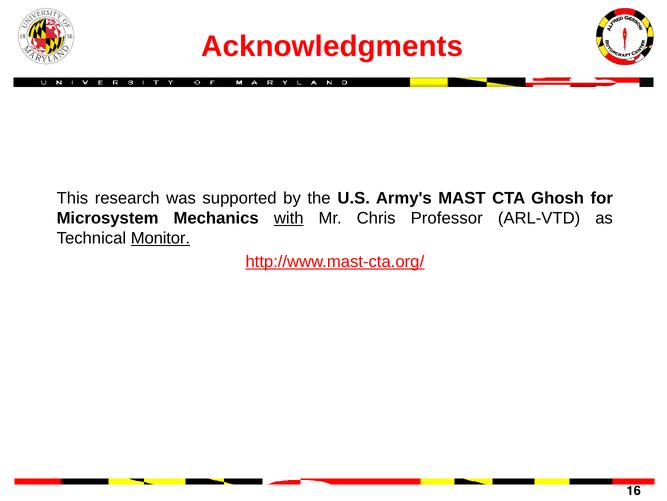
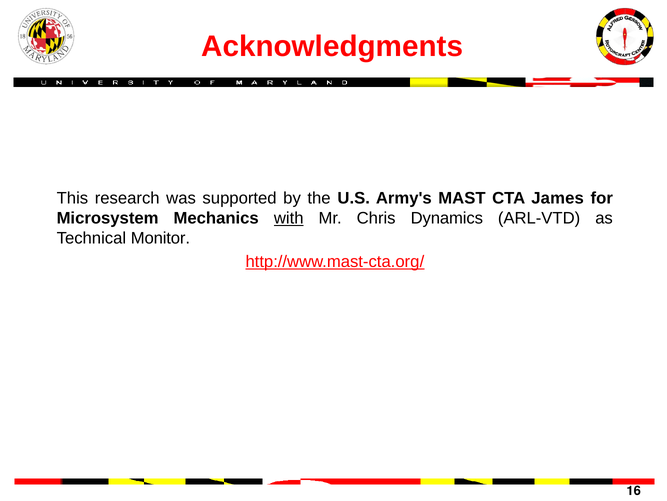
Ghosh: Ghosh -> James
Professor: Professor -> Dynamics
Monitor underline: present -> none
